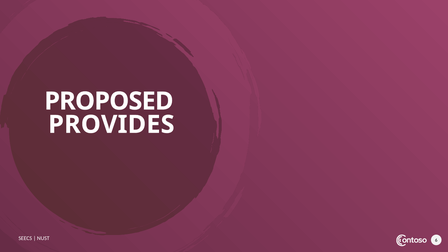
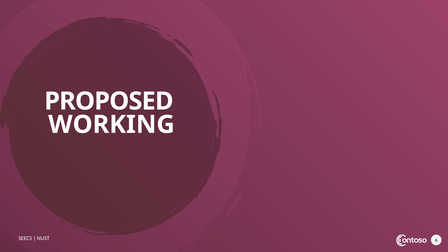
PROVIDES: PROVIDES -> WORKING
